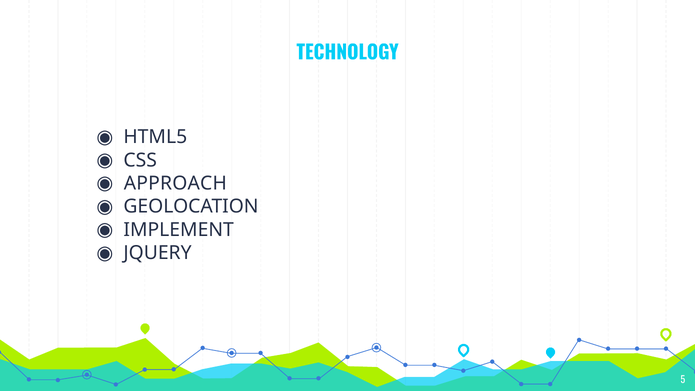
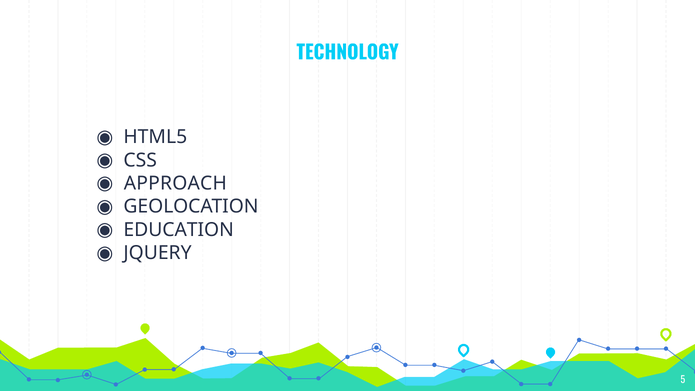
IMPLEMENT: IMPLEMENT -> EDUCATION
